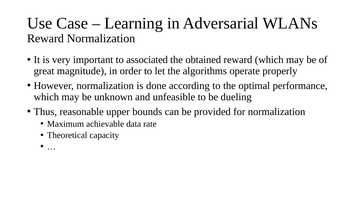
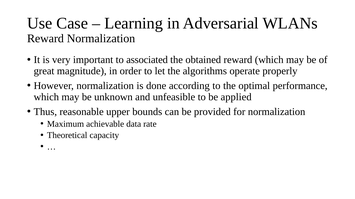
dueling: dueling -> applied
